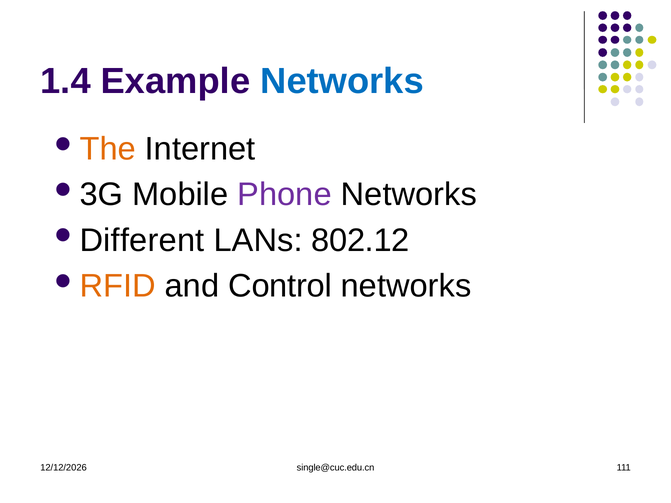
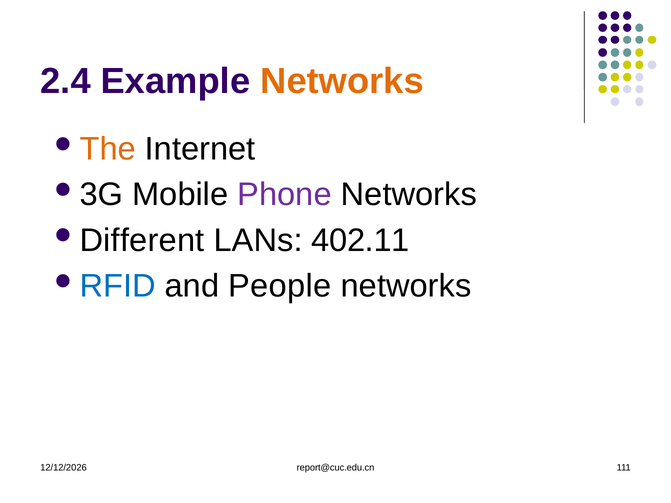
1.4: 1.4 -> 2.4
Networks at (342, 81) colour: blue -> orange
802.12: 802.12 -> 402.11
RFID colour: orange -> blue
Control: Control -> People
single@cuc.edu.cn: single@cuc.edu.cn -> report@cuc.edu.cn
